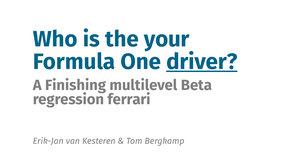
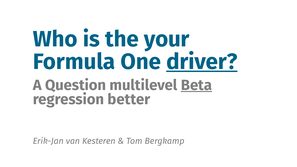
Finishing: Finishing -> Question
Beta underline: none -> present
ferrari: ferrari -> better
